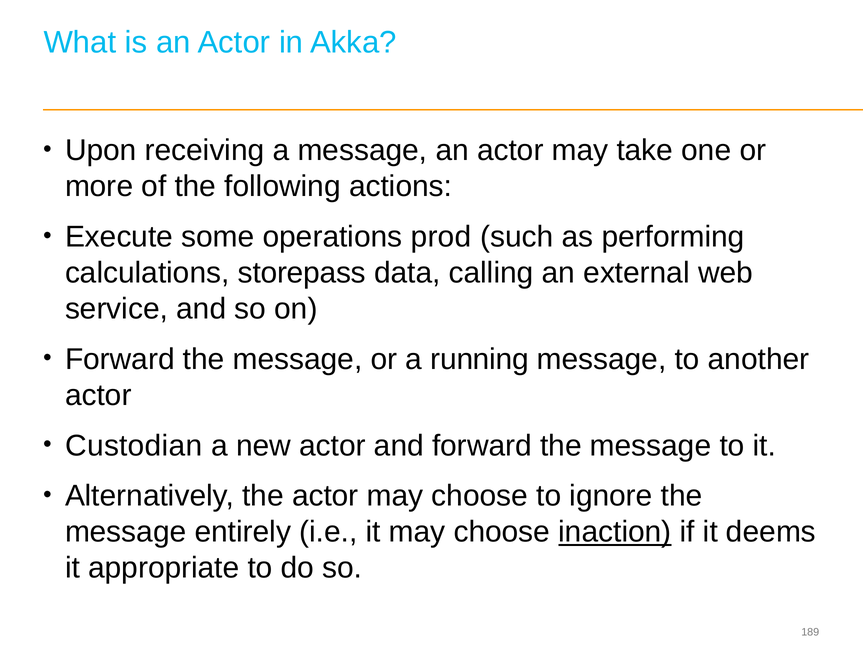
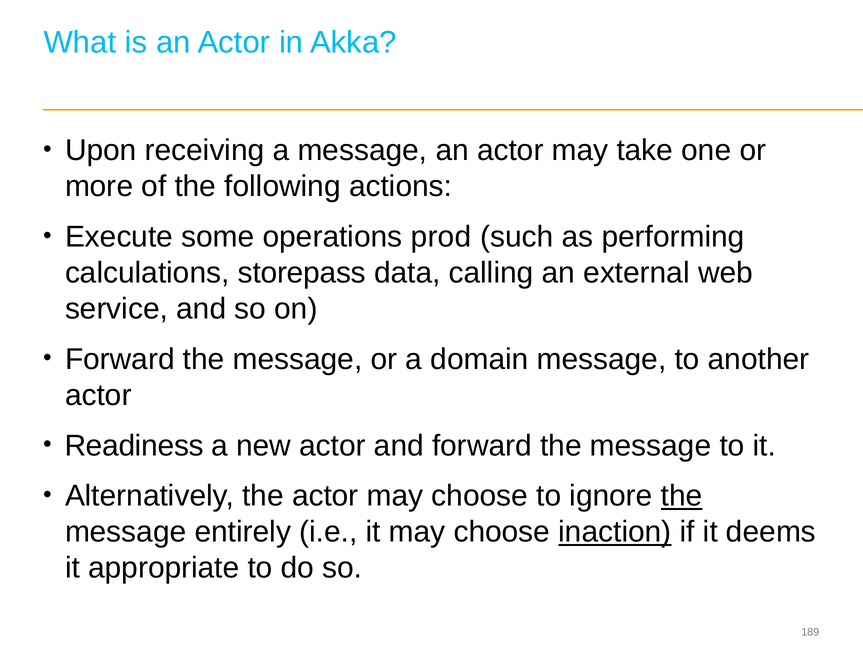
running: running -> domain
Custodian: Custodian -> Readiness
the at (682, 495) underline: none -> present
